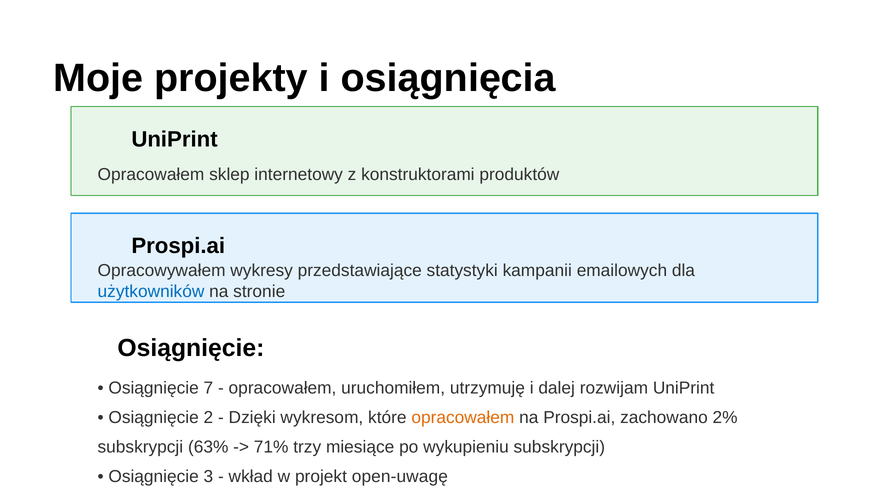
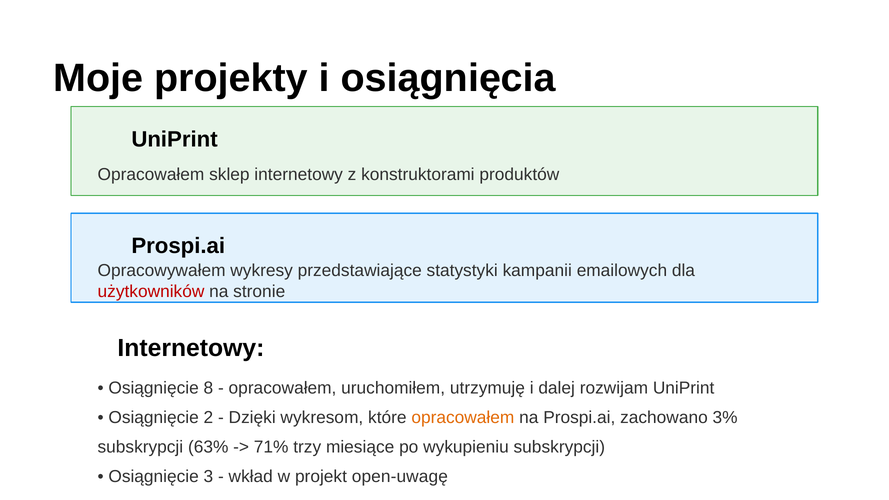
użytkowników colour: blue -> red
Osiągnięcie at (191, 348): Osiągnięcie -> Internetowy
7: 7 -> 8
2%: 2% -> 3%
